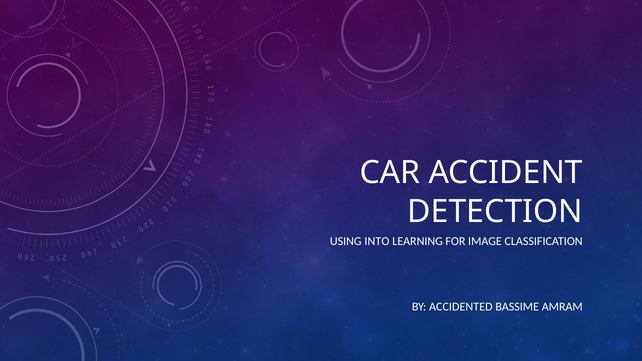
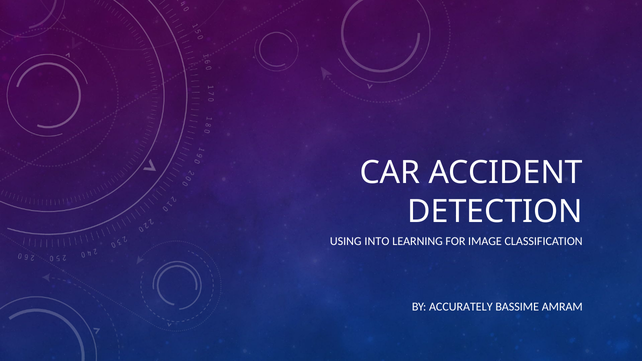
ACCIDENTED: ACCIDENTED -> ACCURATELY
